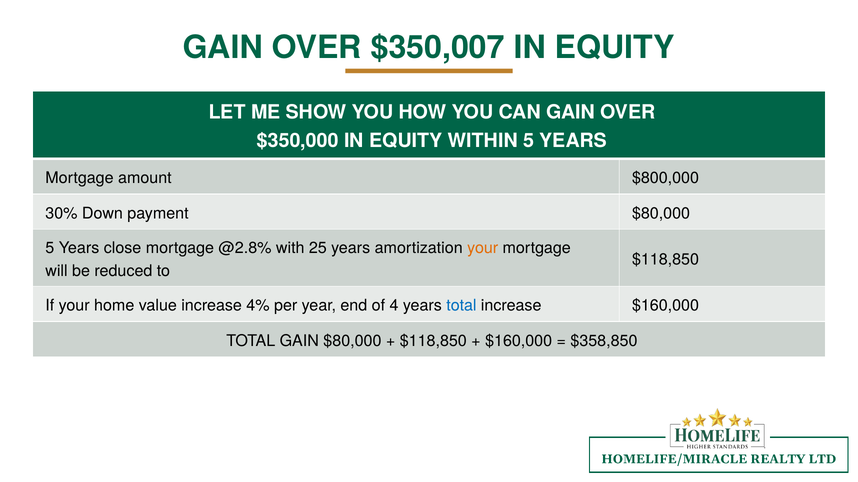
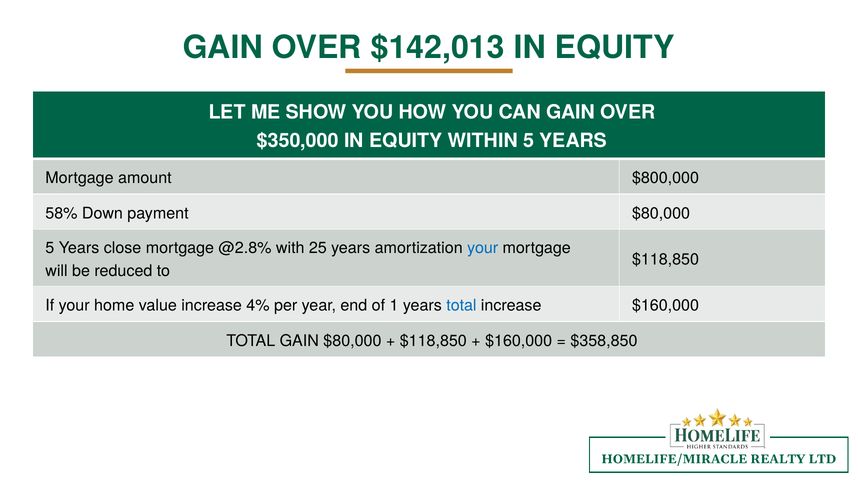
$350,007: $350,007 -> $142,013
30%: 30% -> 58%
your at (483, 248) colour: orange -> blue
4: 4 -> 1
